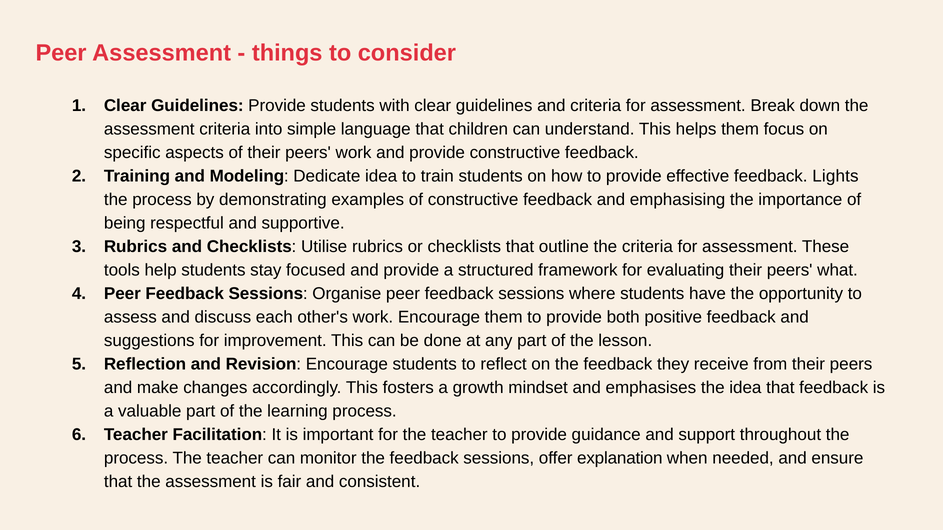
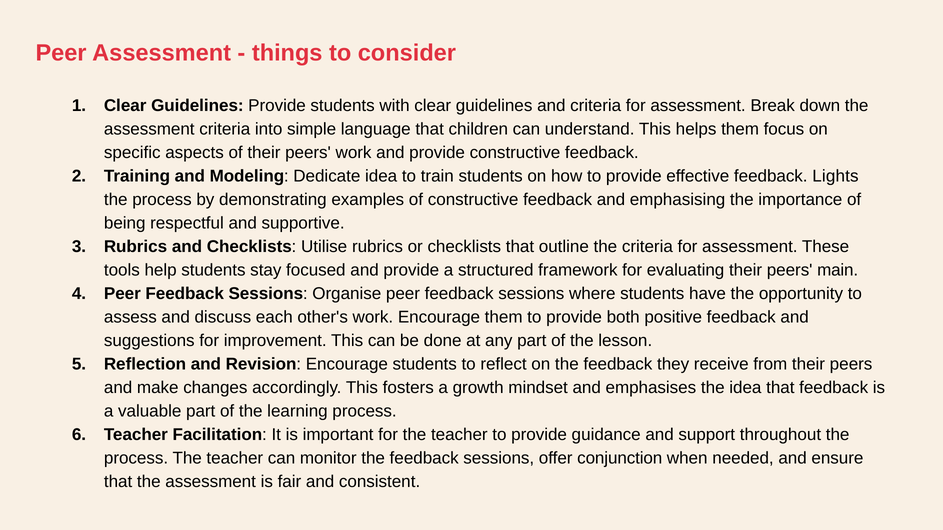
what: what -> main
explanation: explanation -> conjunction
